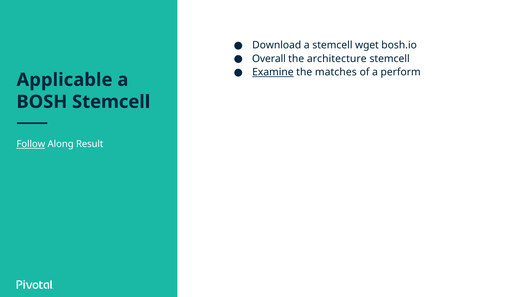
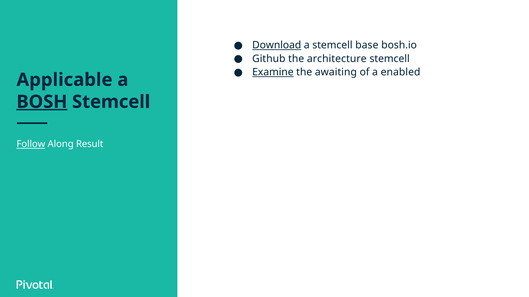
Download underline: none -> present
wget: wget -> base
Overall: Overall -> Github
matches: matches -> awaiting
perform: perform -> enabled
BOSH underline: none -> present
